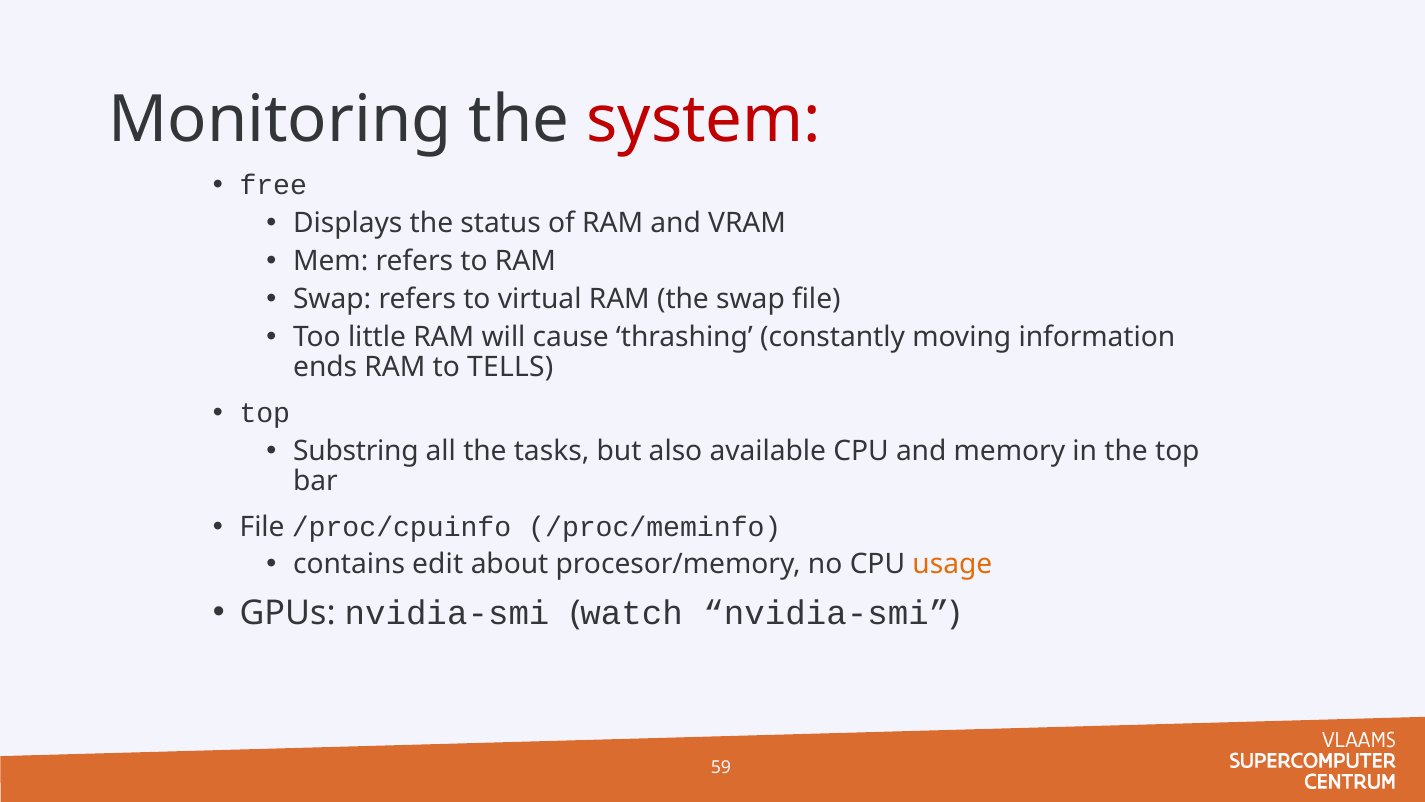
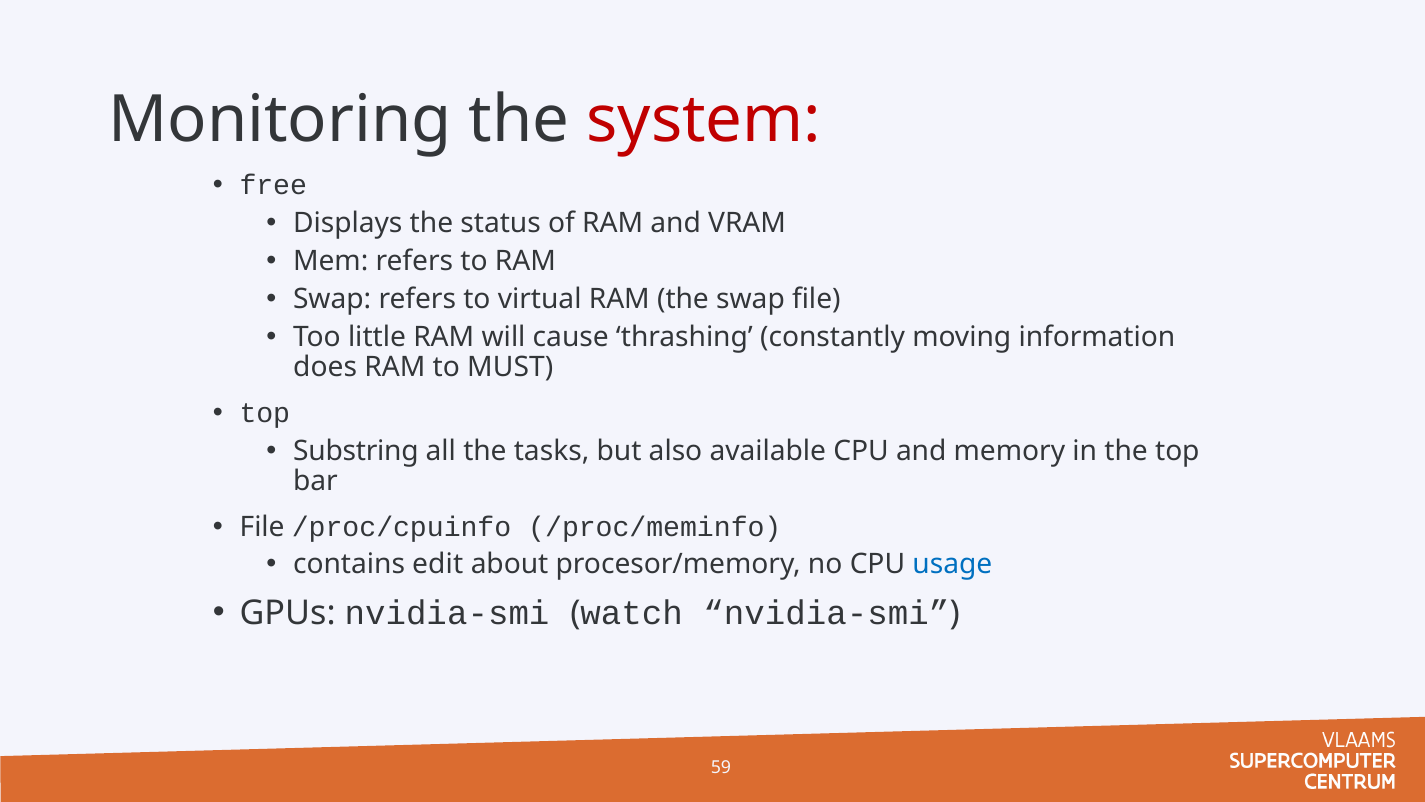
ends: ends -> does
TELLS: TELLS -> MUST
usage colour: orange -> blue
